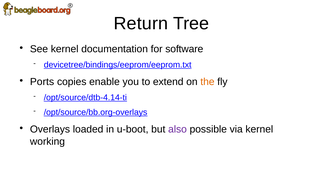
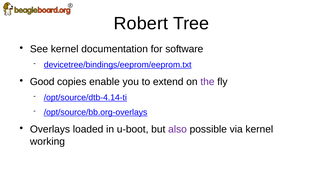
Return: Return -> Robert
Ports: Ports -> Good
the colour: orange -> purple
